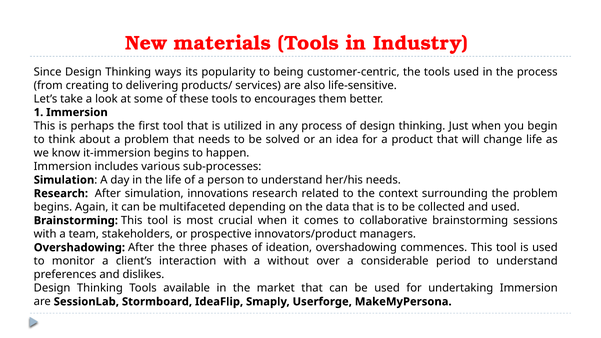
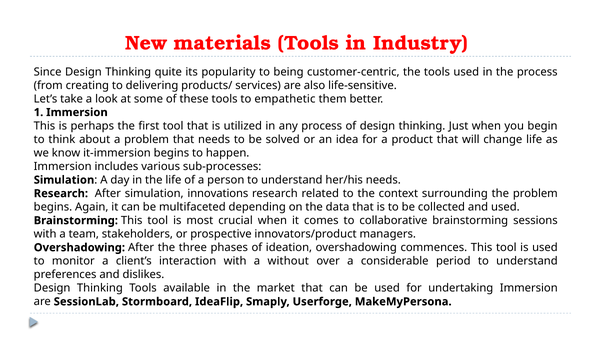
ways: ways -> quite
encourages: encourages -> empathetic
